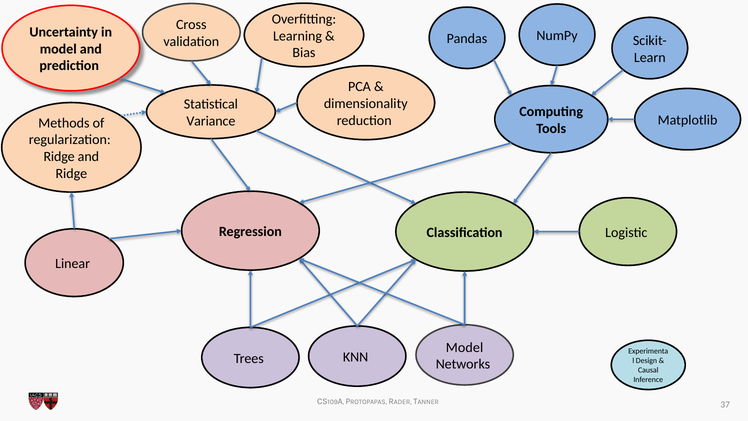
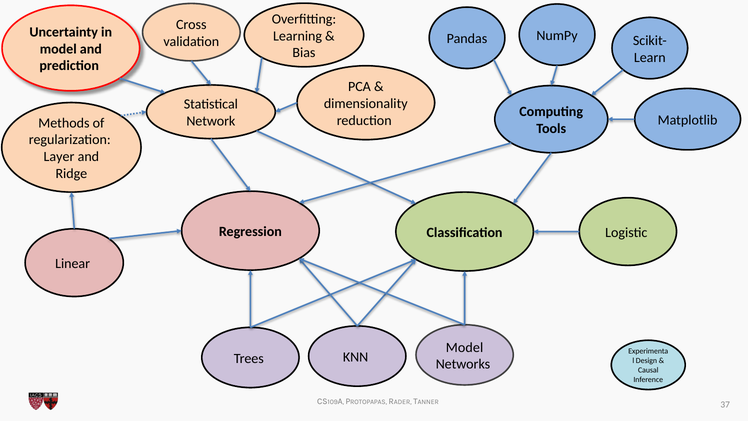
Variance: Variance -> Network
Ridge at (59, 157): Ridge -> Layer
